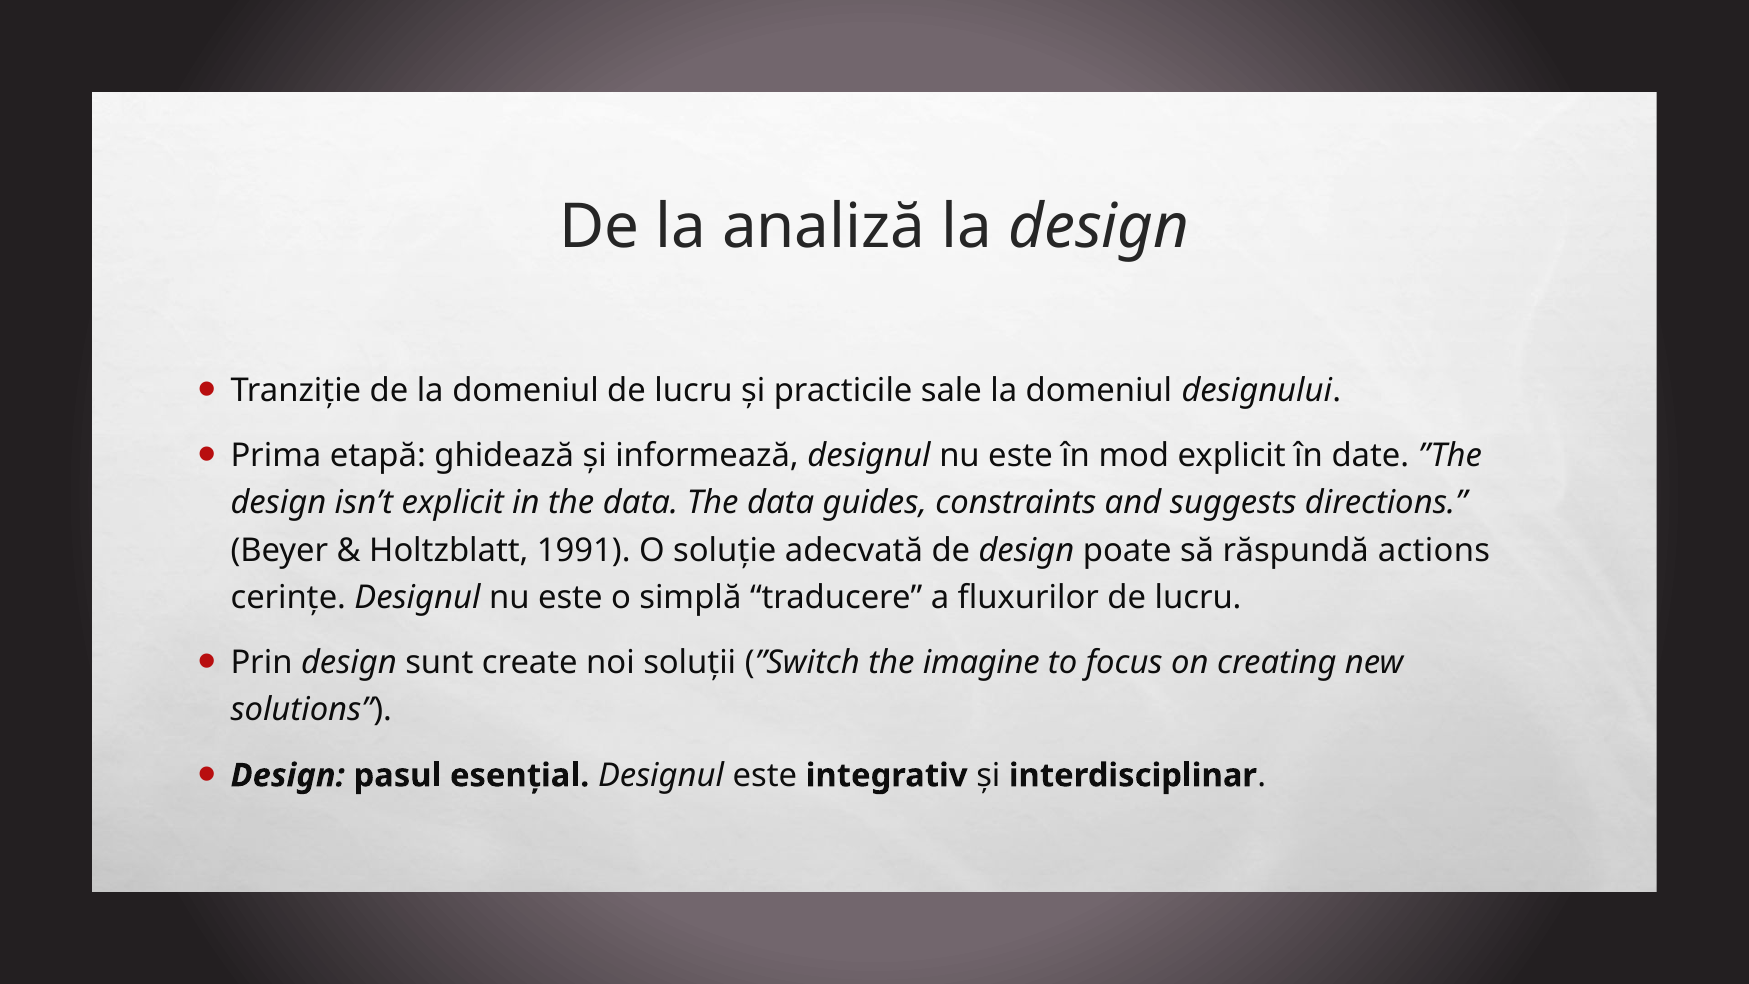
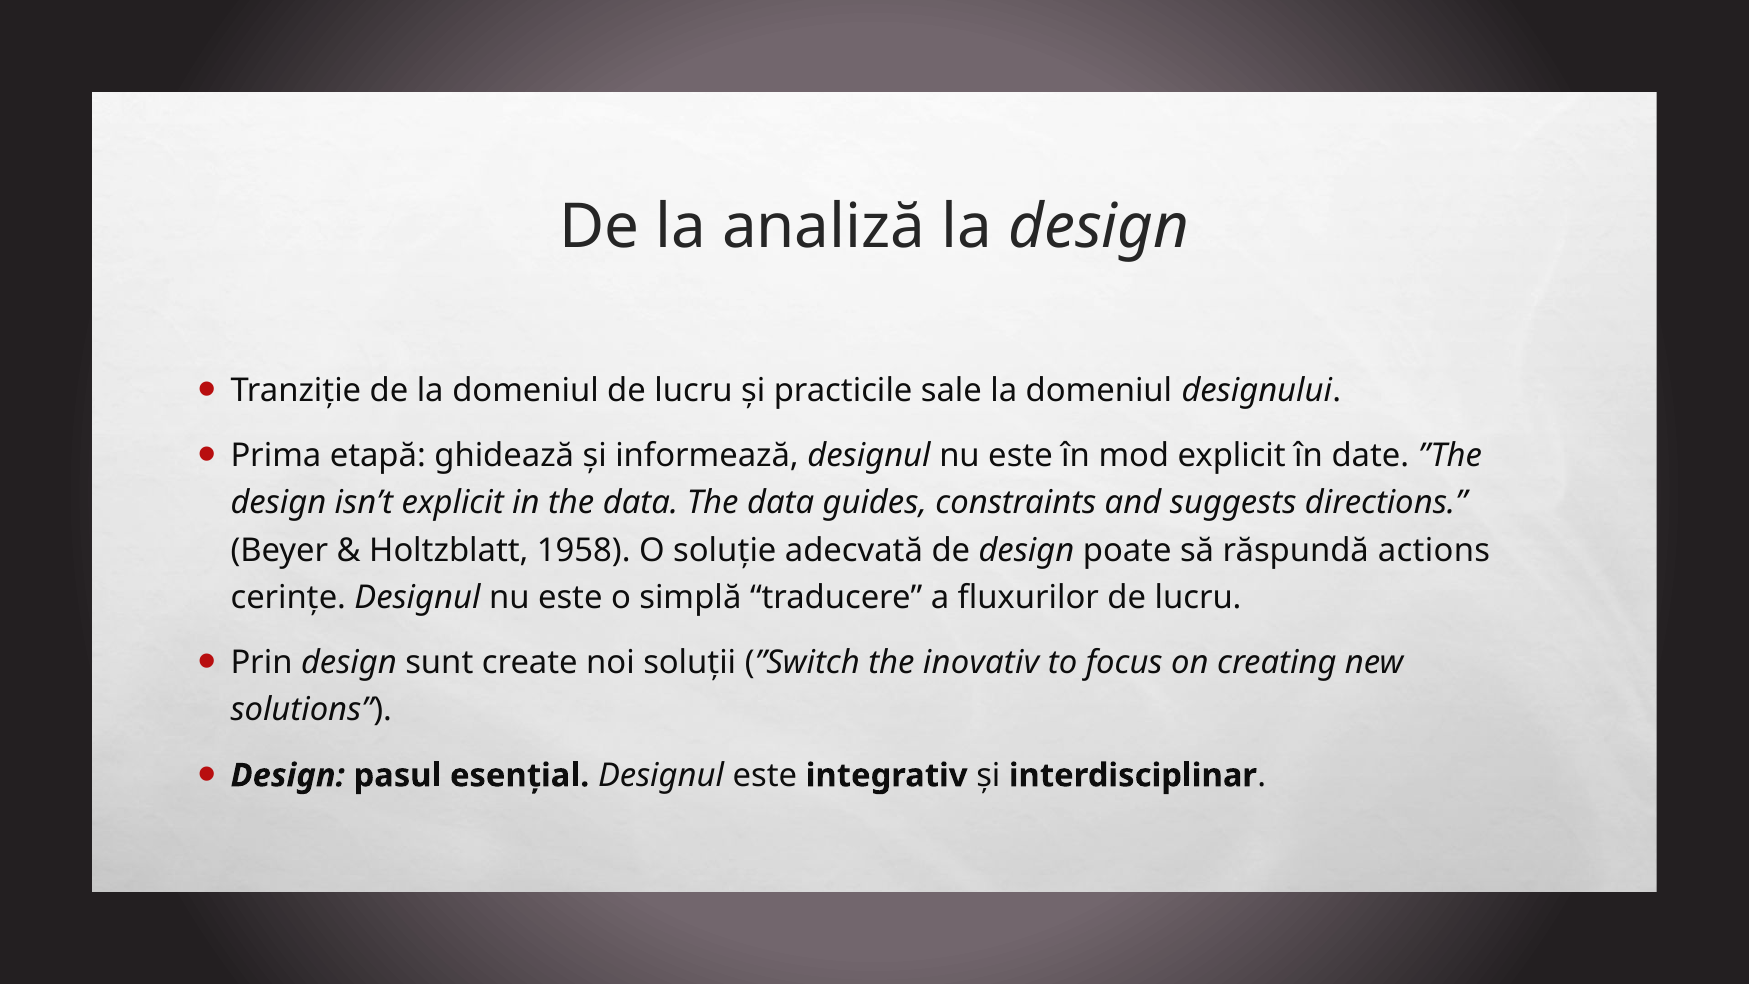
1991: 1991 -> 1958
imagine: imagine -> inovativ
